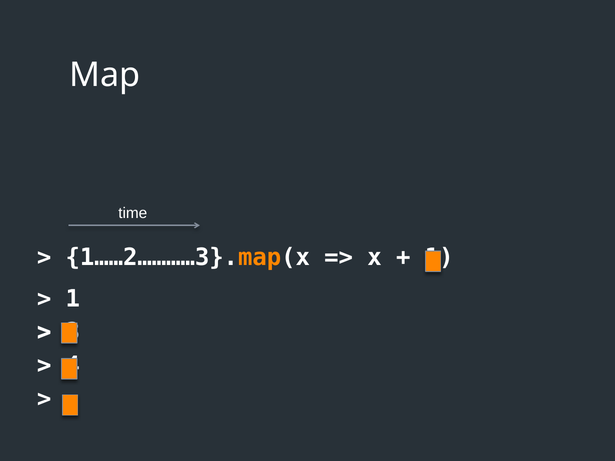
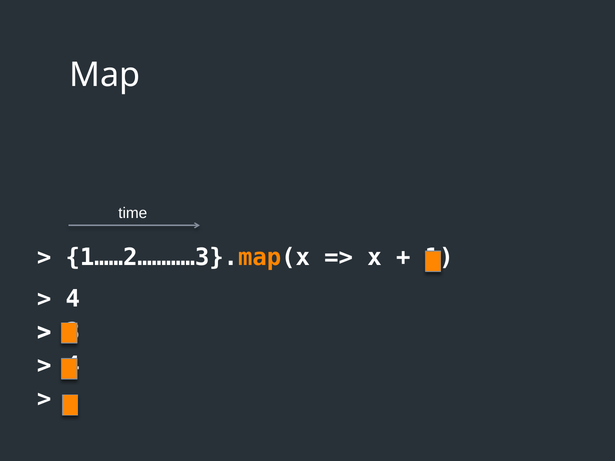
1 at (73, 299): 1 -> 4
